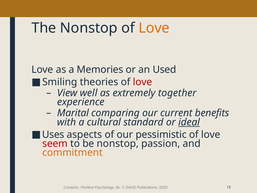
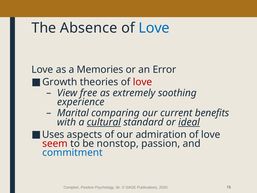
The Nonstop: Nonstop -> Absence
Love at (154, 28) colour: orange -> blue
Used: Used -> Error
Smiling: Smiling -> Growth
well: well -> free
together: together -> soothing
cultural underline: none -> present
pessimistic: pessimistic -> admiration
commitment colour: orange -> blue
